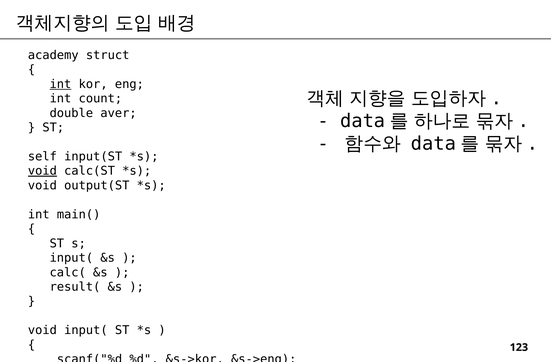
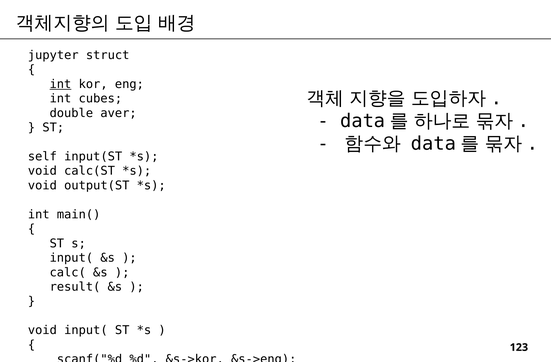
academy: academy -> jupyter
count: count -> cubes
void at (42, 171) underline: present -> none
